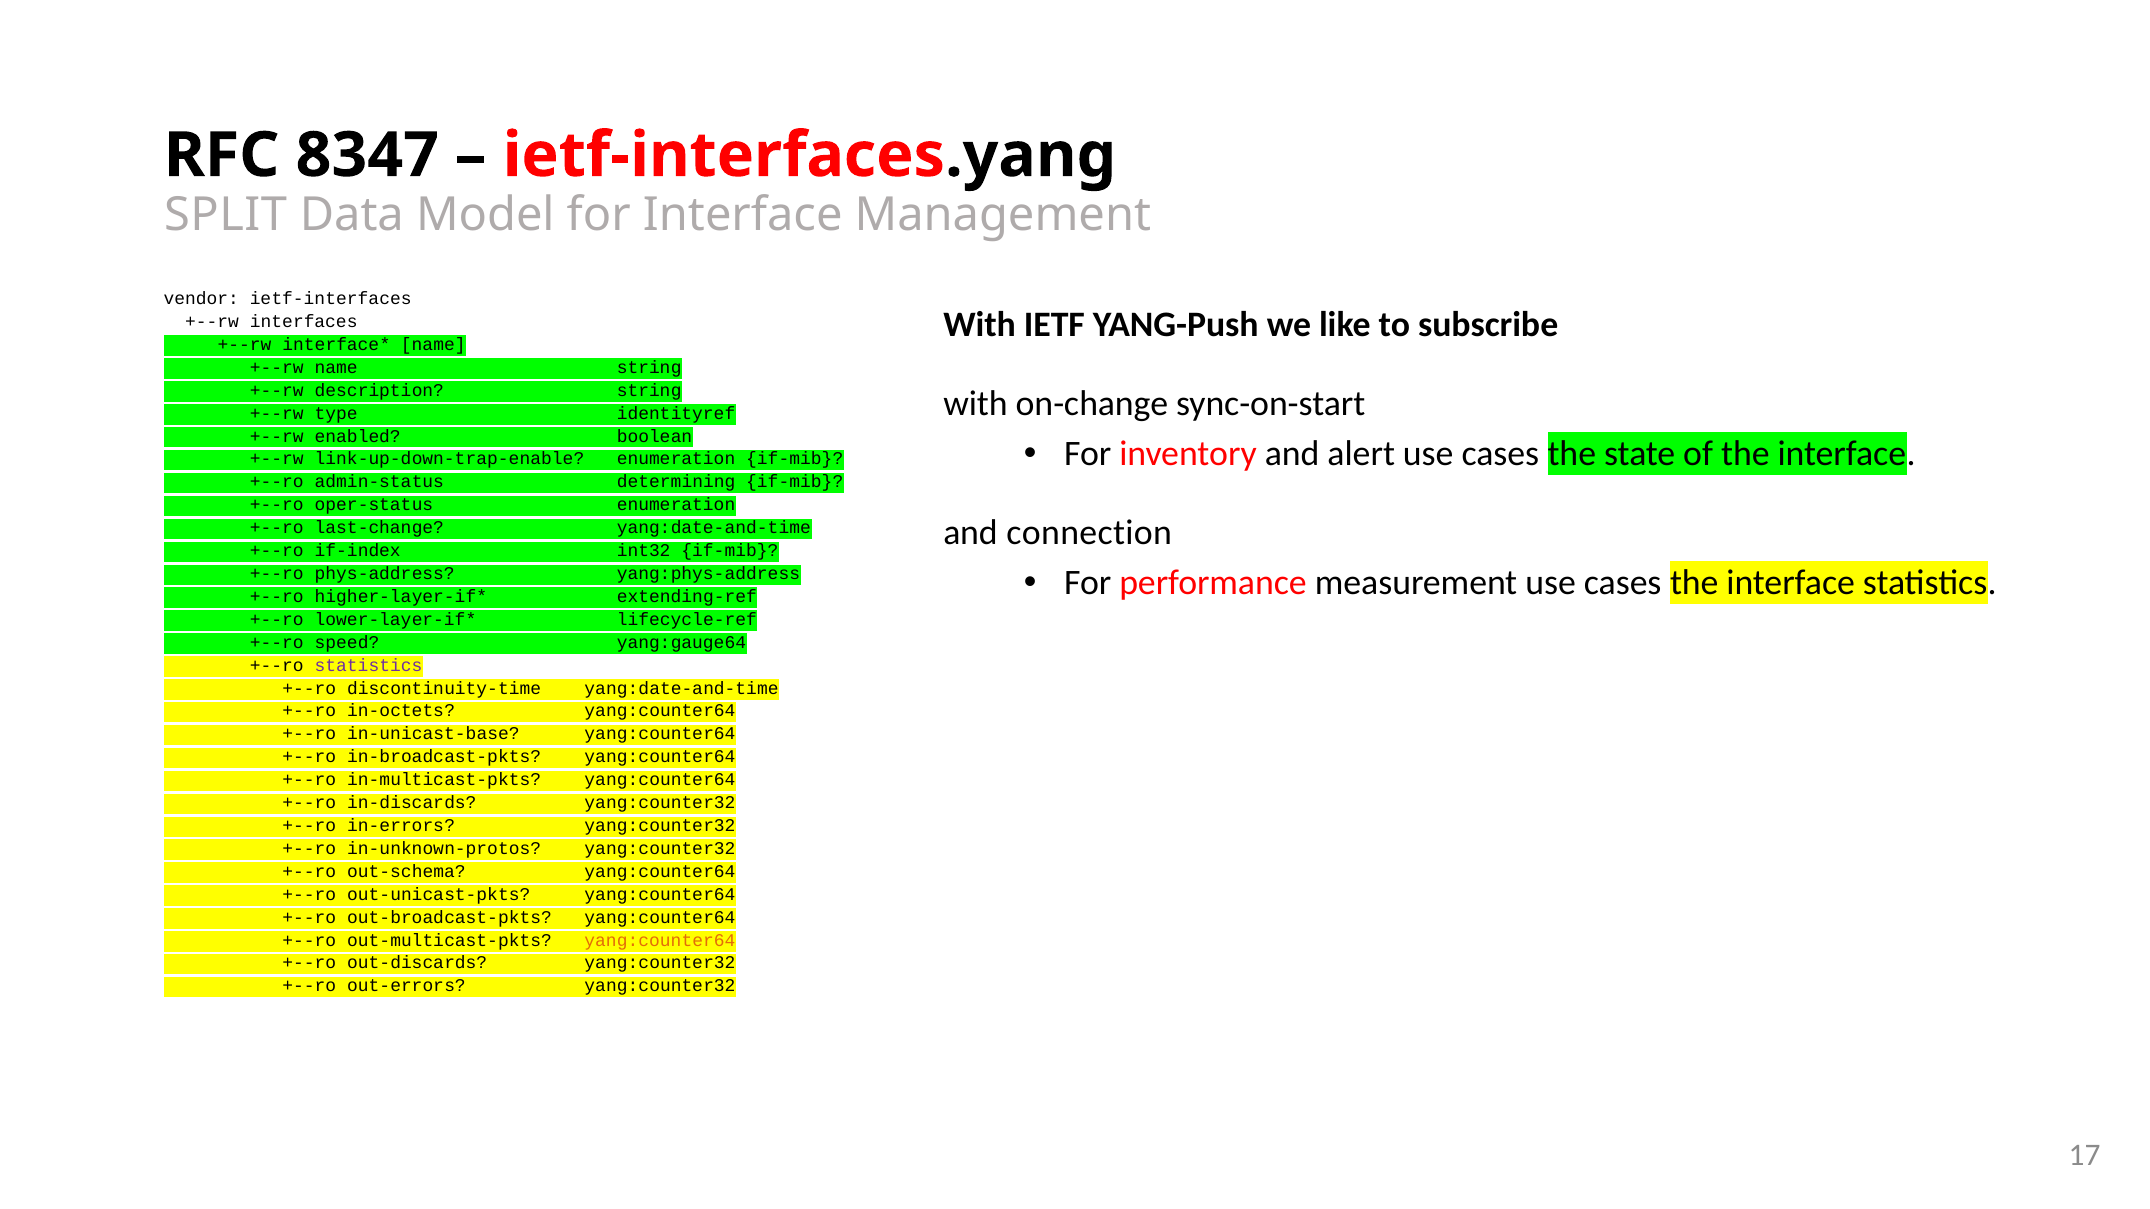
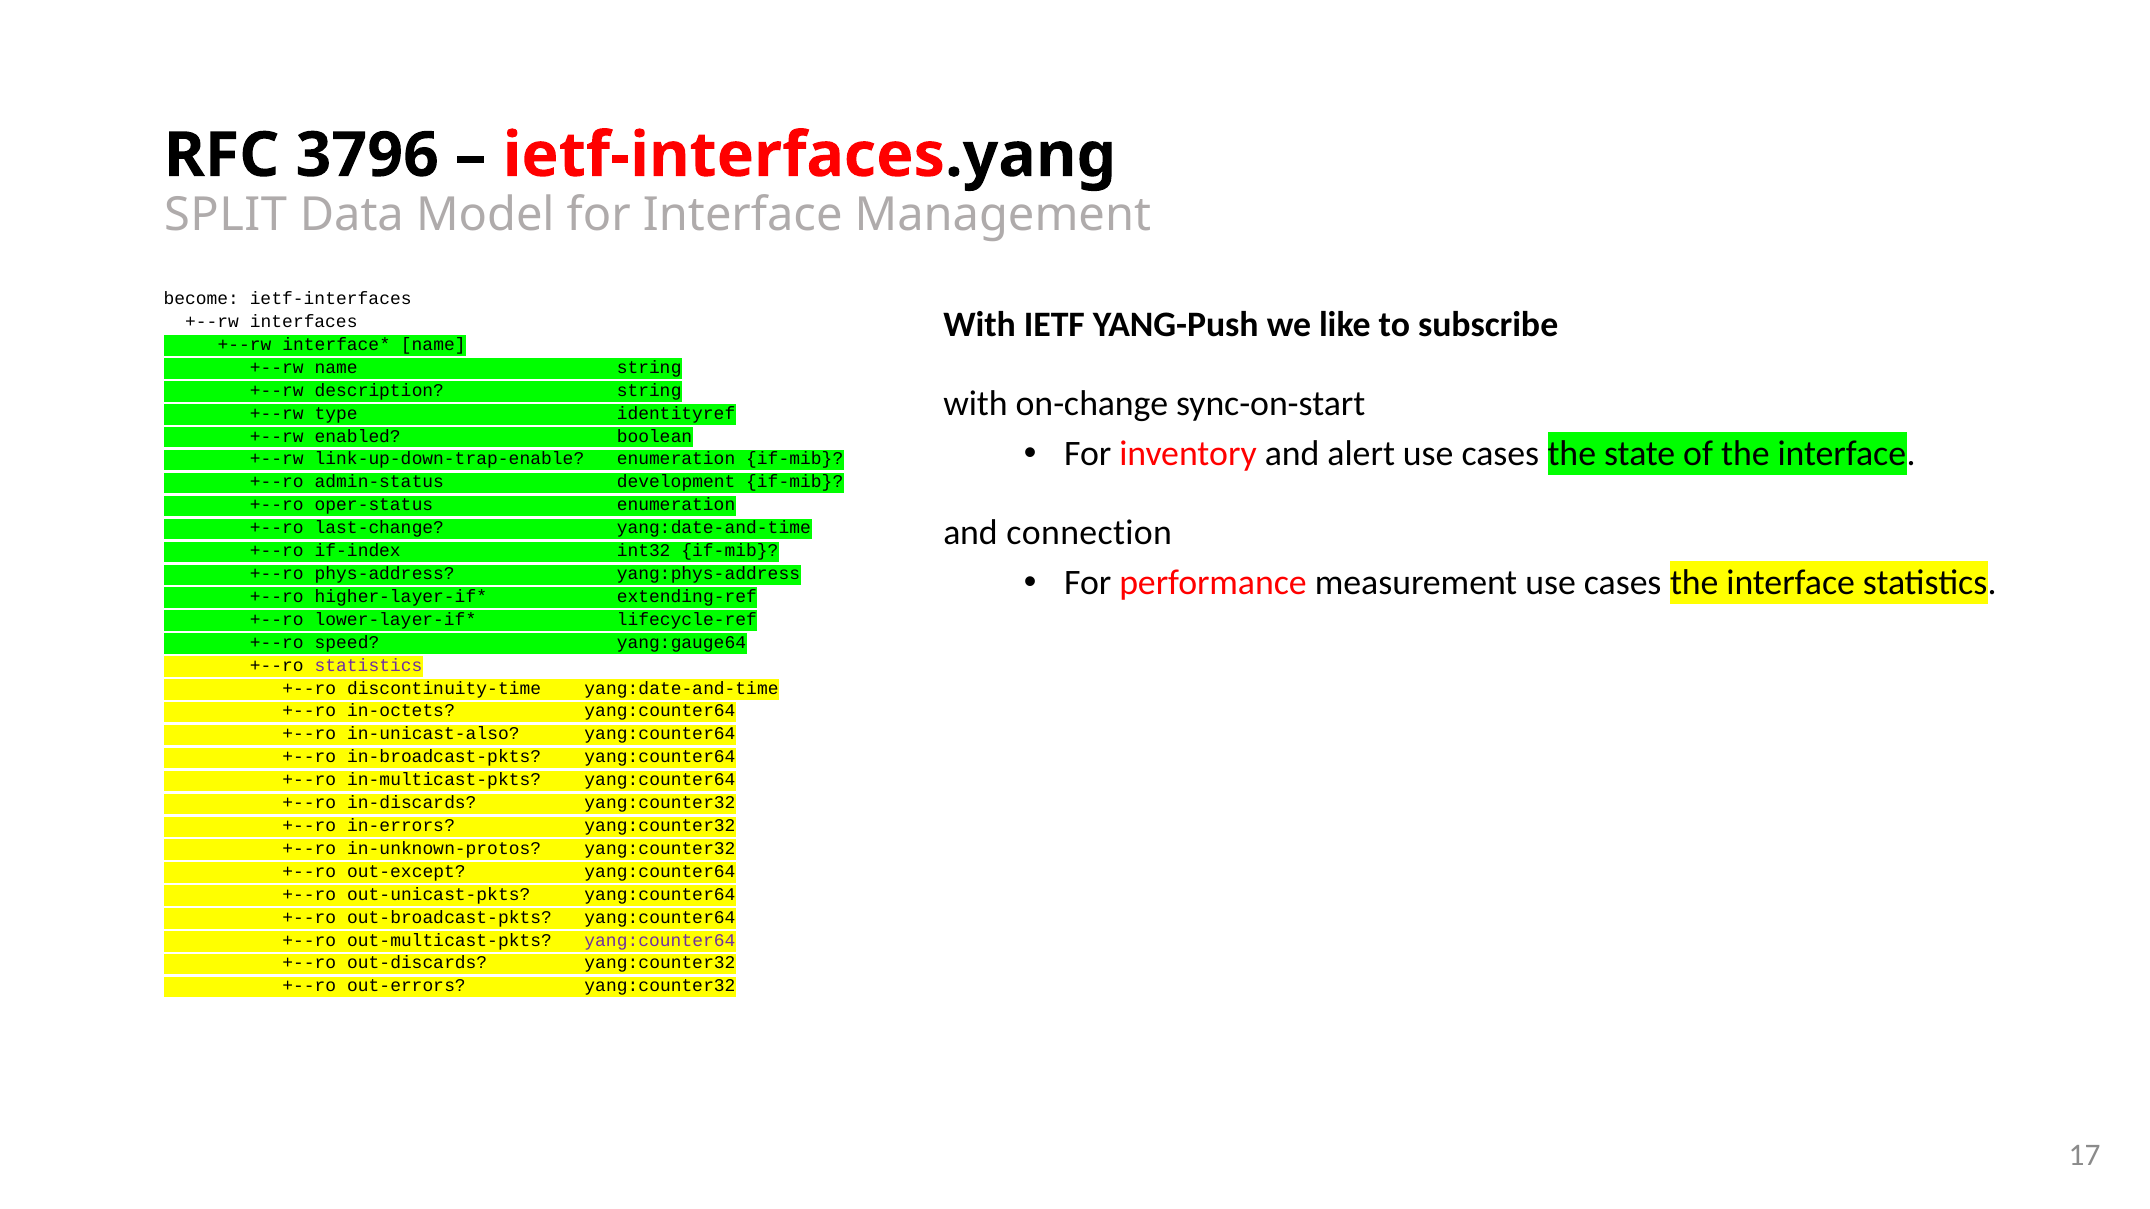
8347: 8347 -> 3796
vendor: vendor -> become
determining: determining -> development
in-unicast-base: in-unicast-base -> in-unicast-also
out-schema: out-schema -> out-except
yang:counter64 at (660, 940) colour: orange -> purple
